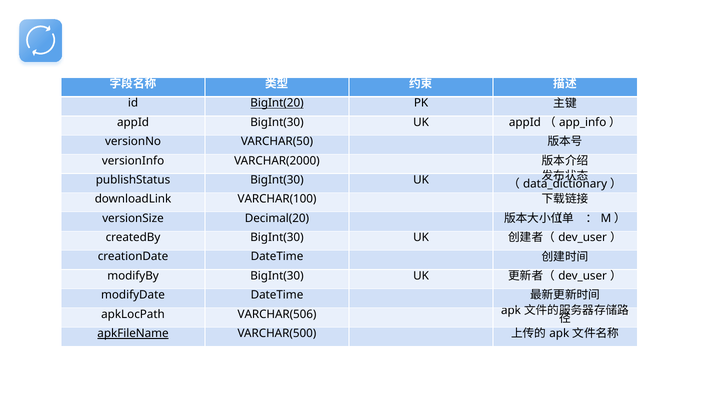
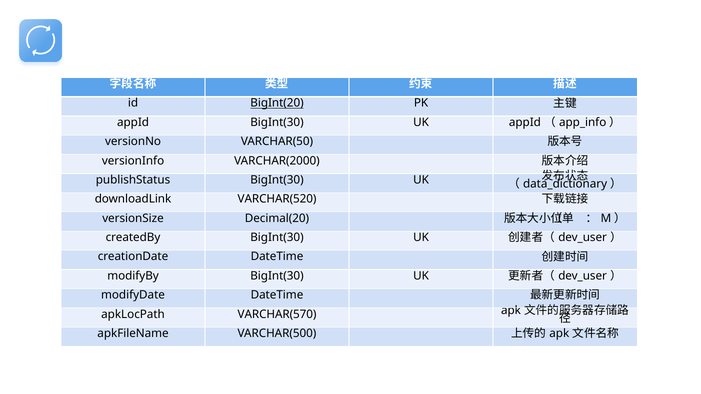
VARCHAR(100: VARCHAR(100 -> VARCHAR(520
VARCHAR(506: VARCHAR(506 -> VARCHAR(570
apkFileName underline: present -> none
